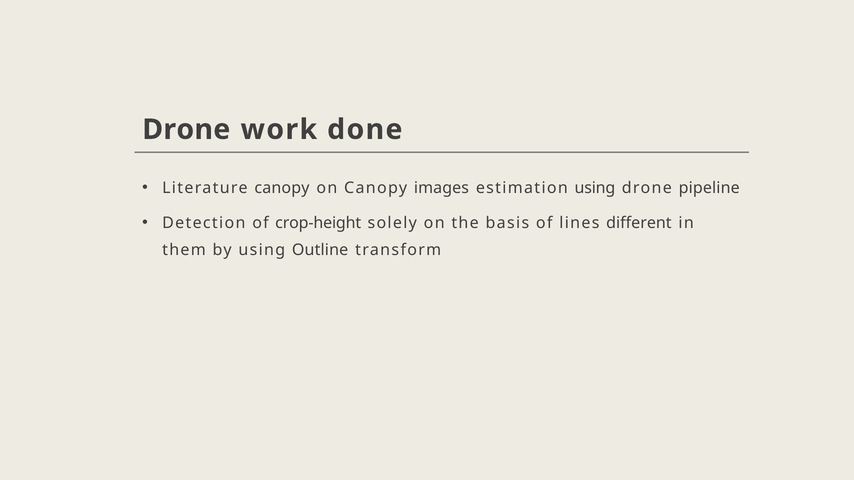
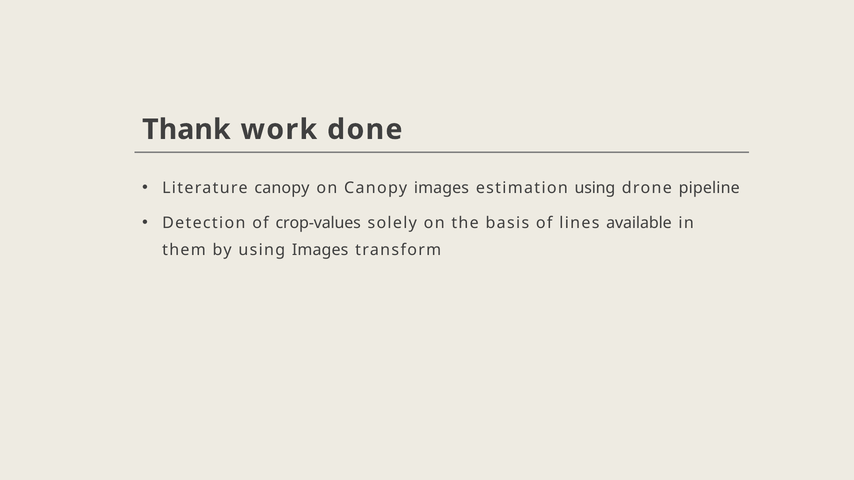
Drone at (186, 130): Drone -> Thank
crop-height: crop-height -> crop-values
different: different -> available
using Outline: Outline -> Images
